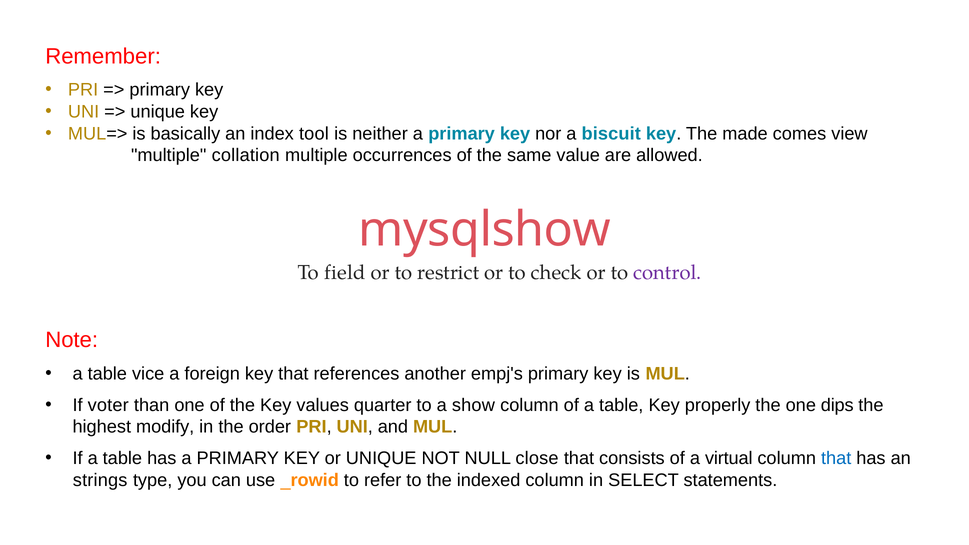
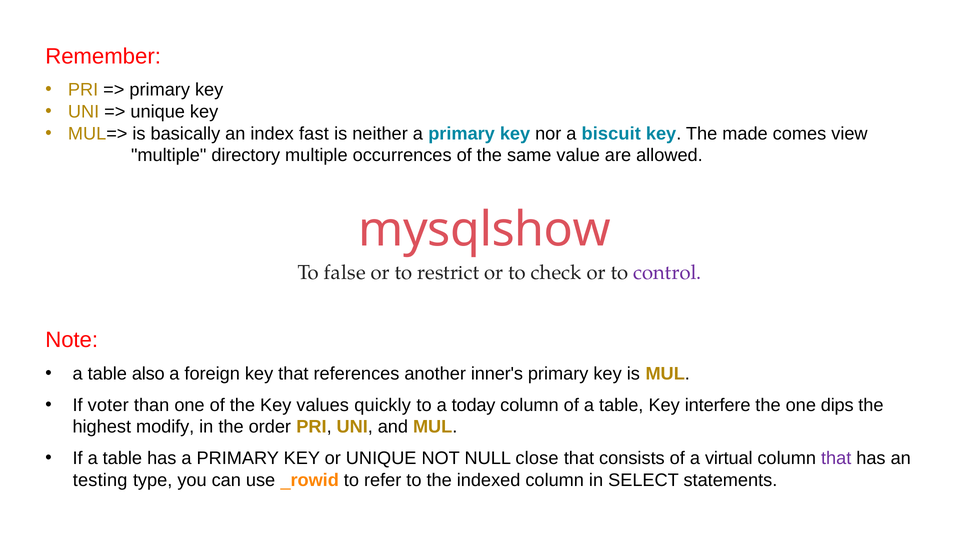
tool: tool -> fast
collation: collation -> directory
field: field -> false
vice: vice -> also
empj's: empj's -> inner's
quarter: quarter -> quickly
show: show -> today
properly: properly -> interfere
that at (836, 458) colour: blue -> purple
strings: strings -> testing
